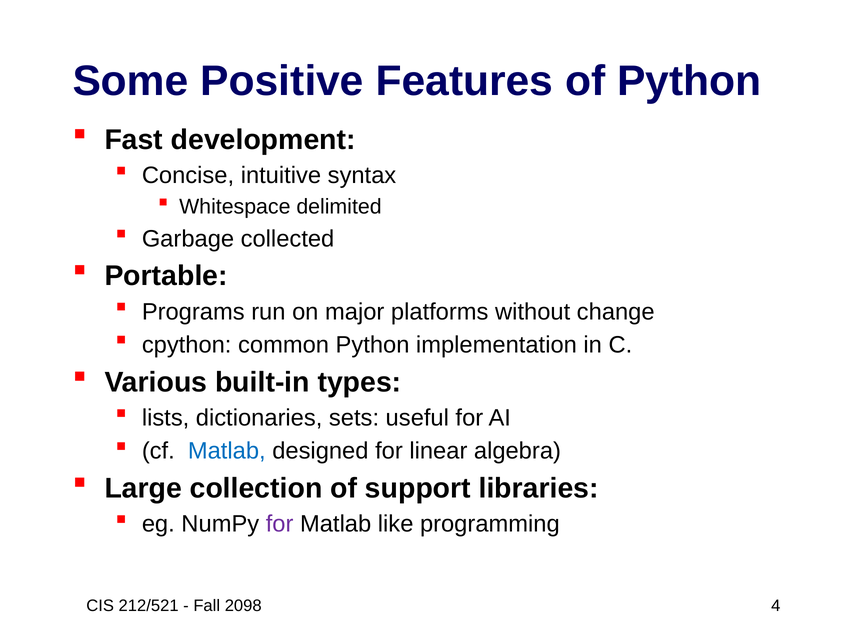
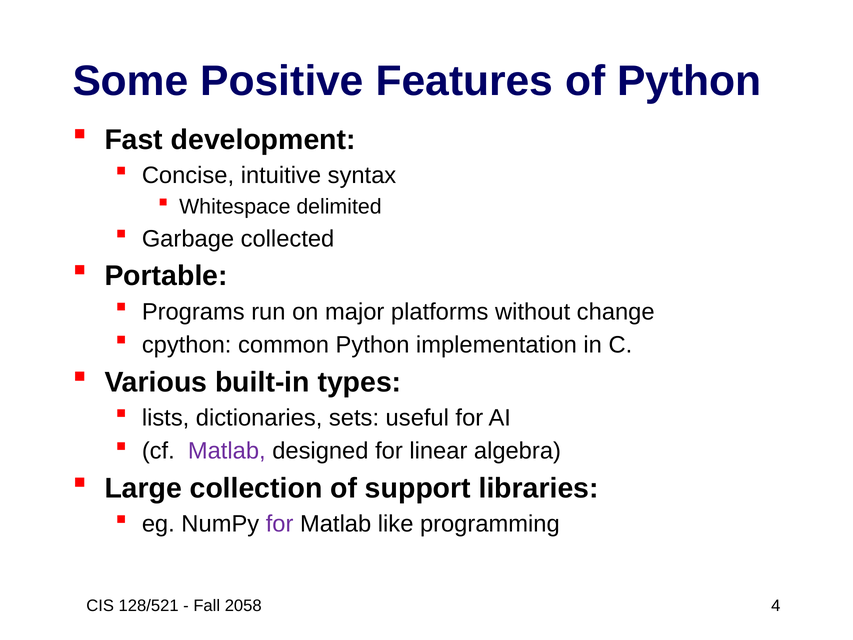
Matlab at (227, 451) colour: blue -> purple
212/521: 212/521 -> 128/521
2098: 2098 -> 2058
